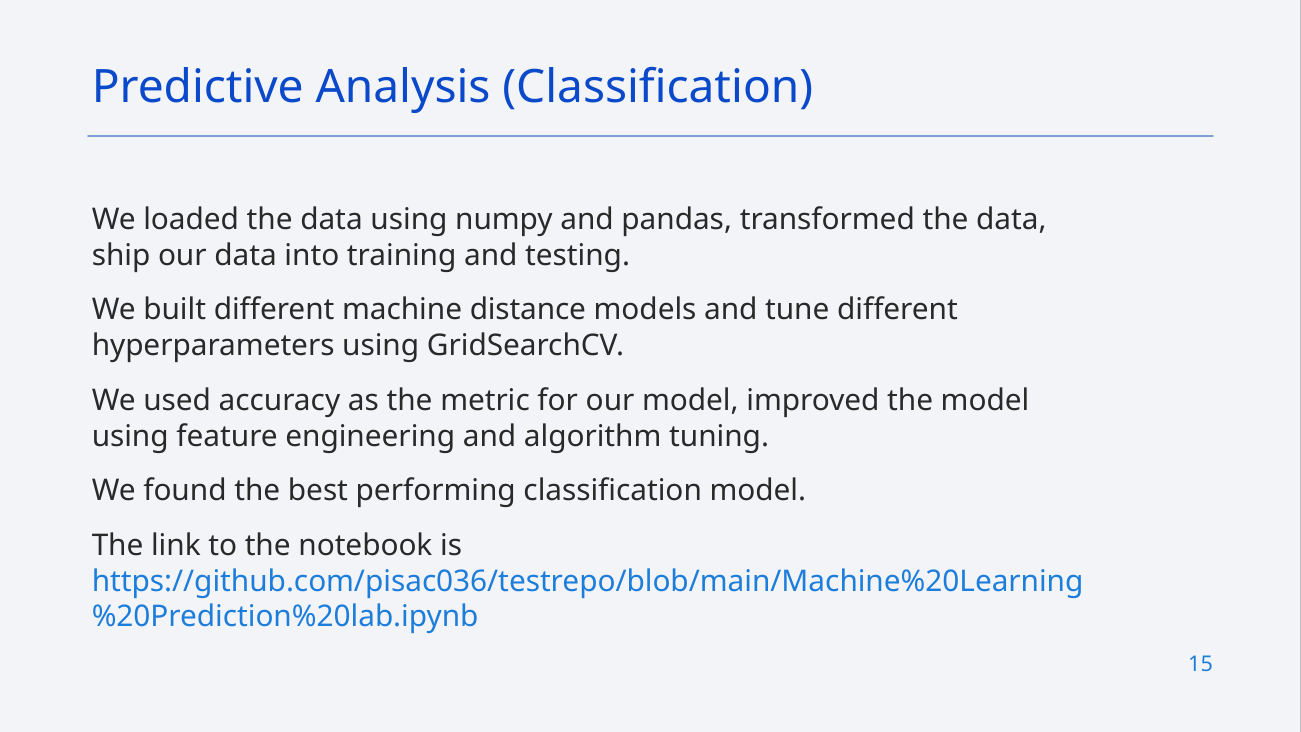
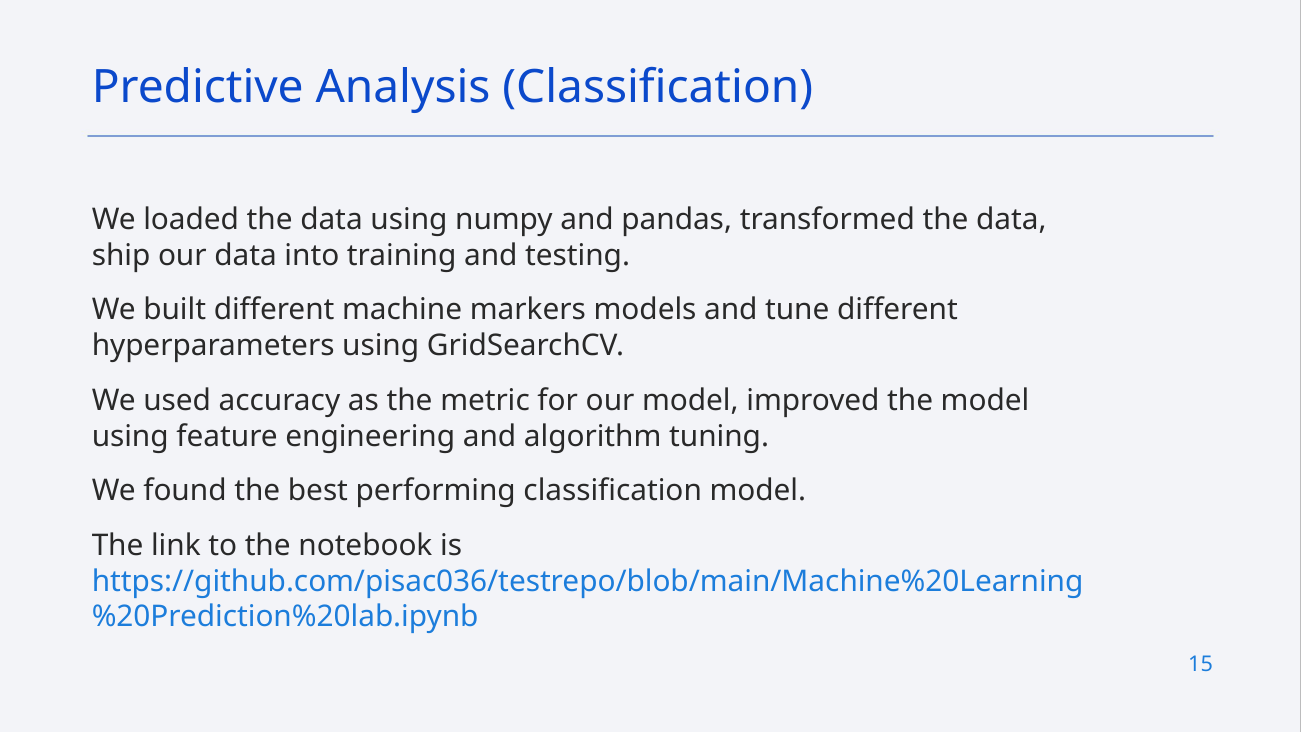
distance: distance -> markers
